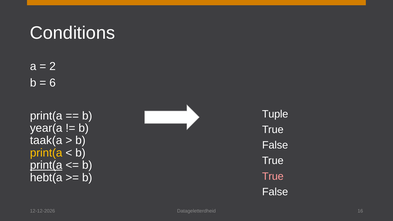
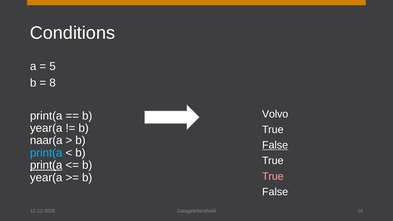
2: 2 -> 5
6: 6 -> 8
Tuple: Tuple -> Volvo
taak(a: taak(a -> naar(a
False at (275, 145) underline: none -> present
print(a at (46, 153) colour: yellow -> light blue
hebt(a at (46, 178): hebt(a -> year(a
